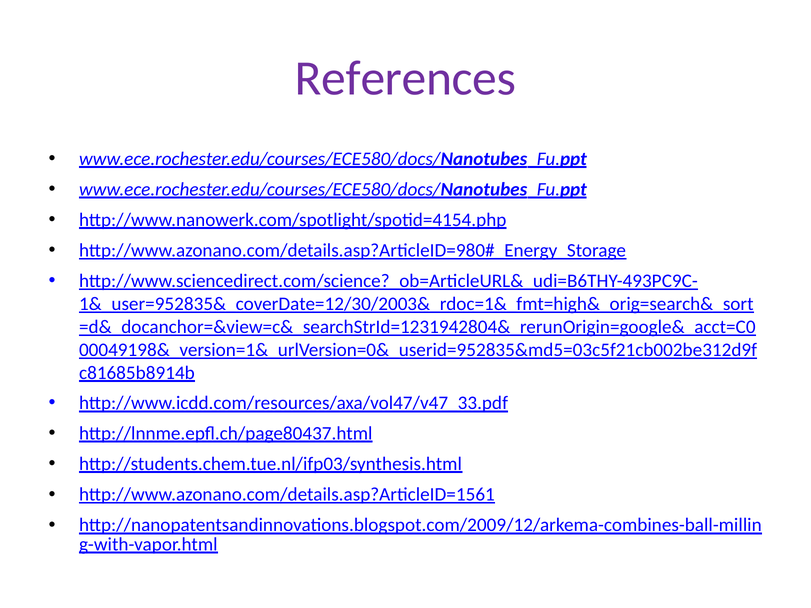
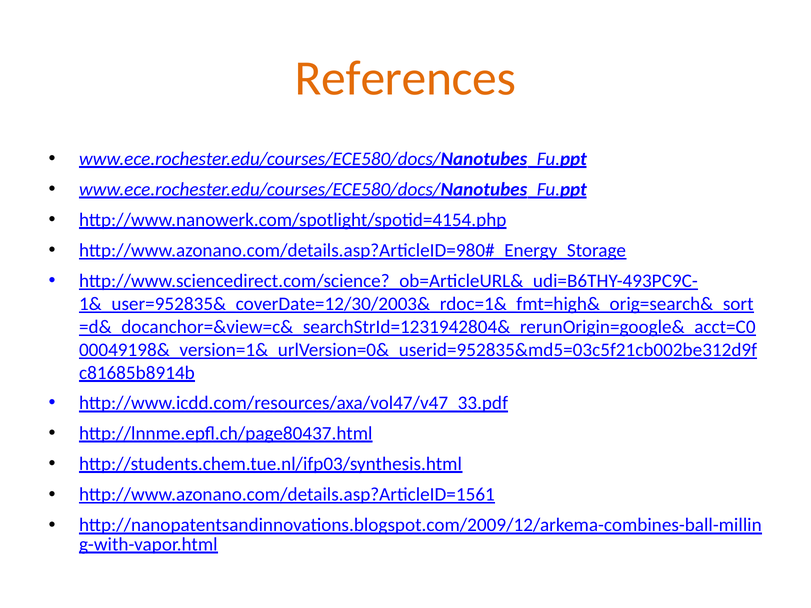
References colour: purple -> orange
